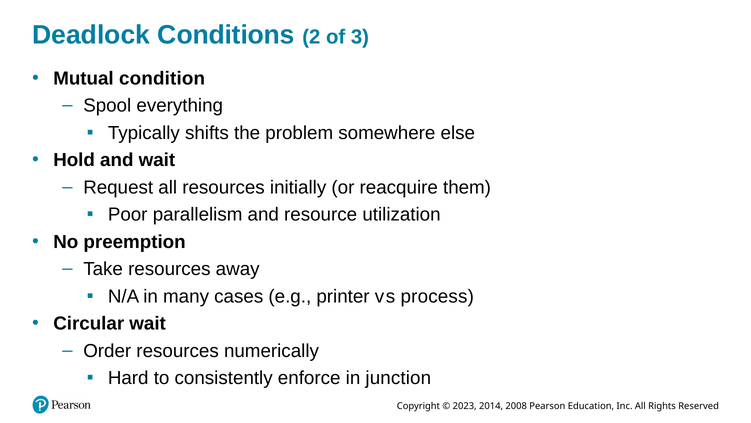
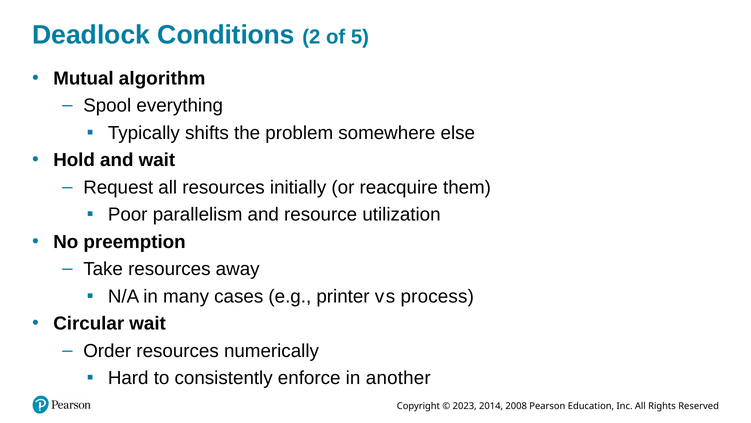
3: 3 -> 5
condition: condition -> algorithm
junction: junction -> another
